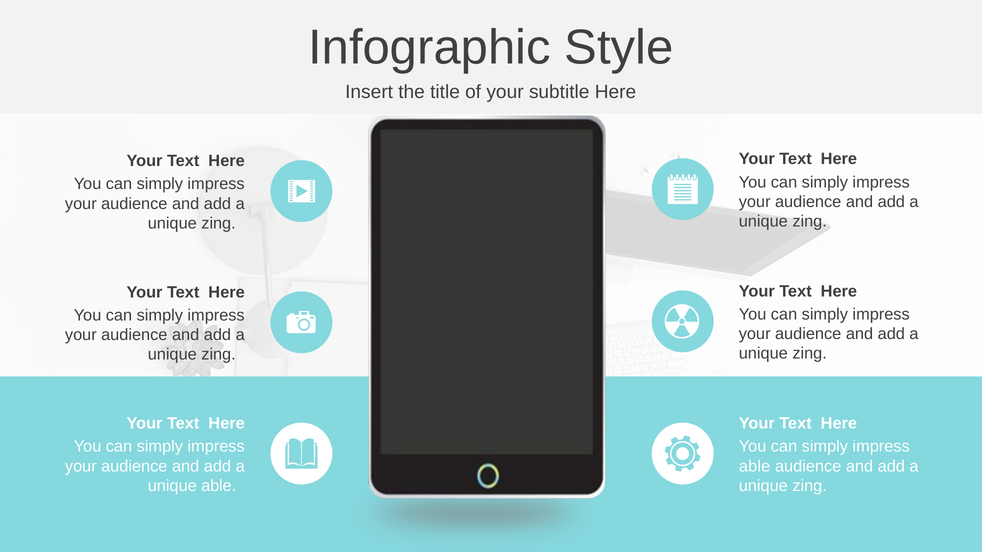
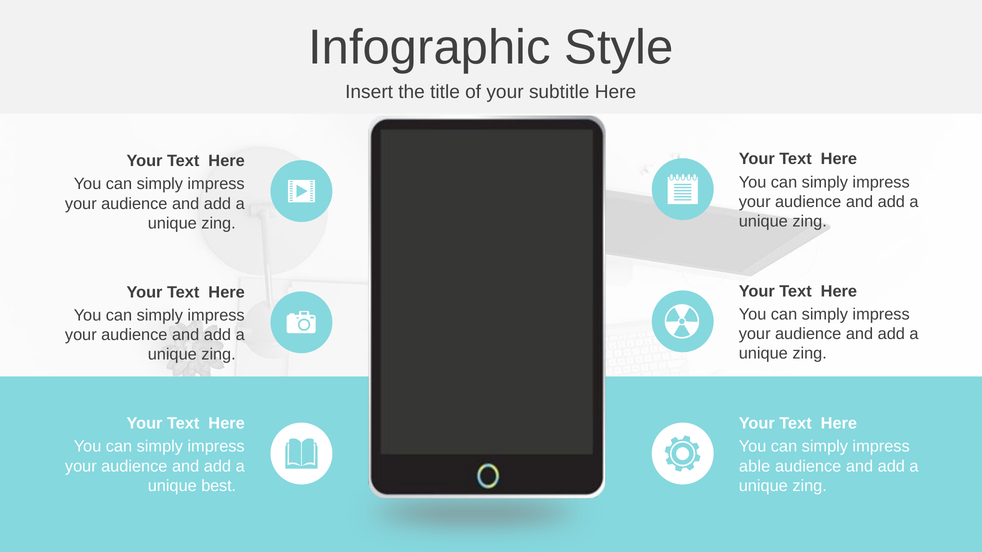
unique able: able -> best
